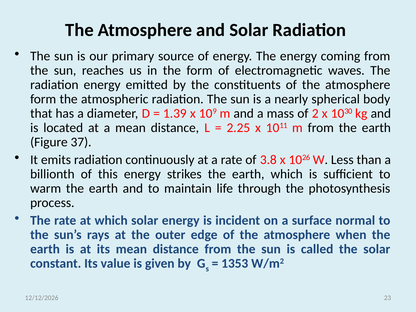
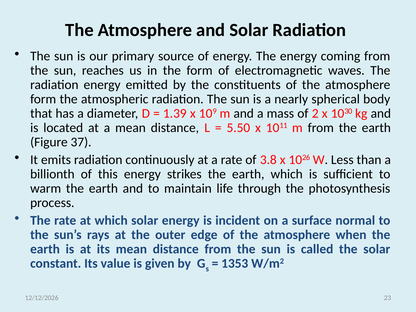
2.25: 2.25 -> 5.50
